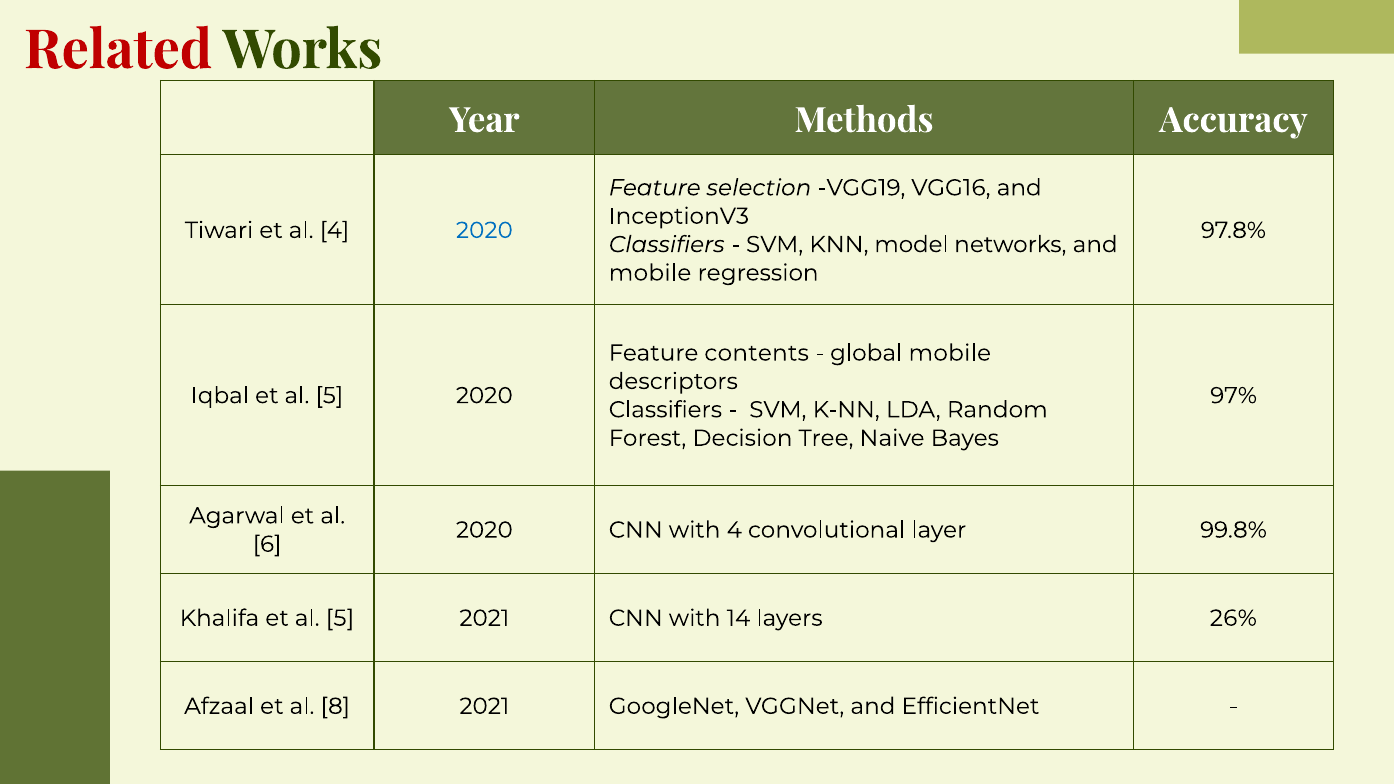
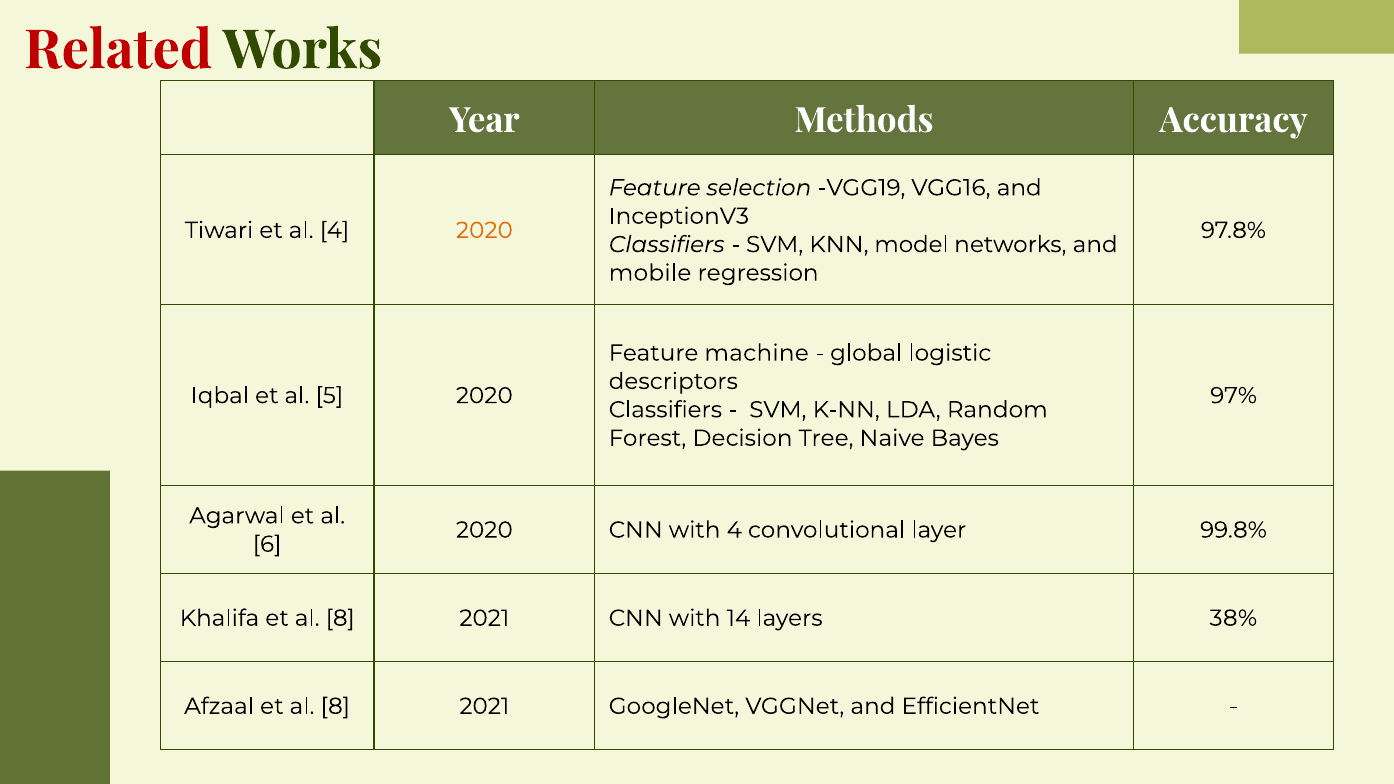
2020 at (484, 230) colour: blue -> orange
contents: contents -> machine
global mobile: mobile -> logistic
Khalifa et al 5: 5 -> 8
26%: 26% -> 38%
